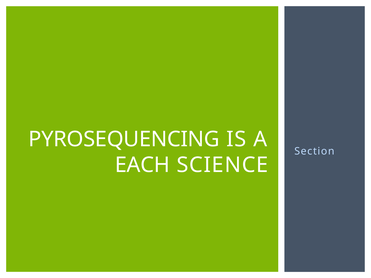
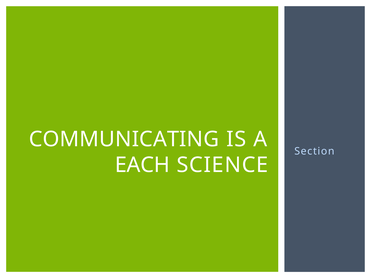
PYROSEQUENCING: PYROSEQUENCING -> COMMUNICATING
